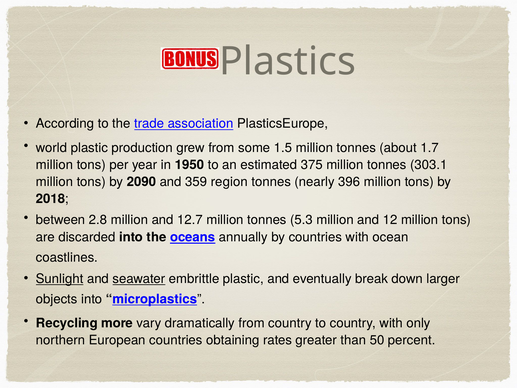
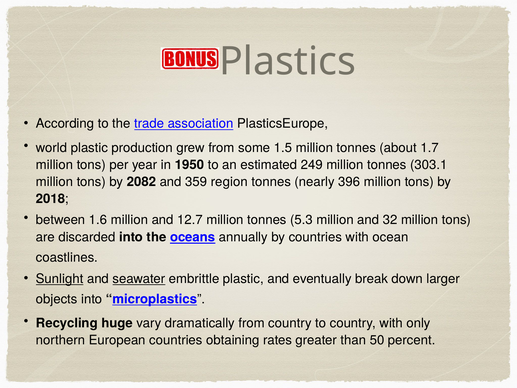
375: 375 -> 249
2090: 2090 -> 2082
2.8: 2.8 -> 1.6
12: 12 -> 32
more: more -> huge
